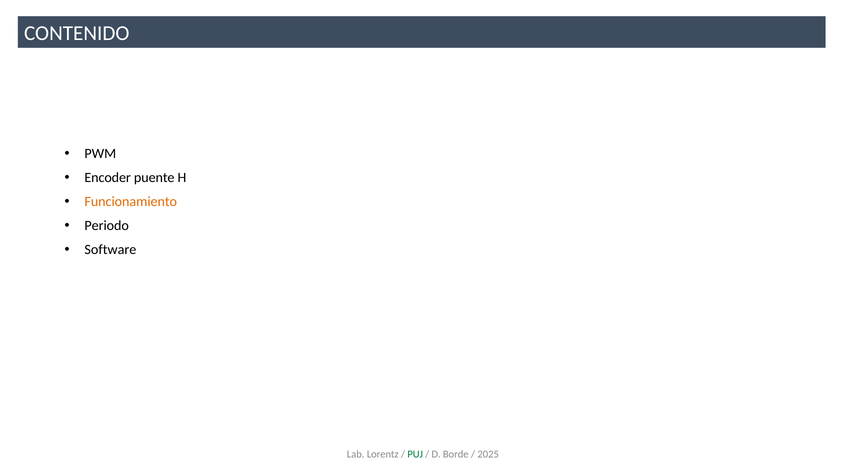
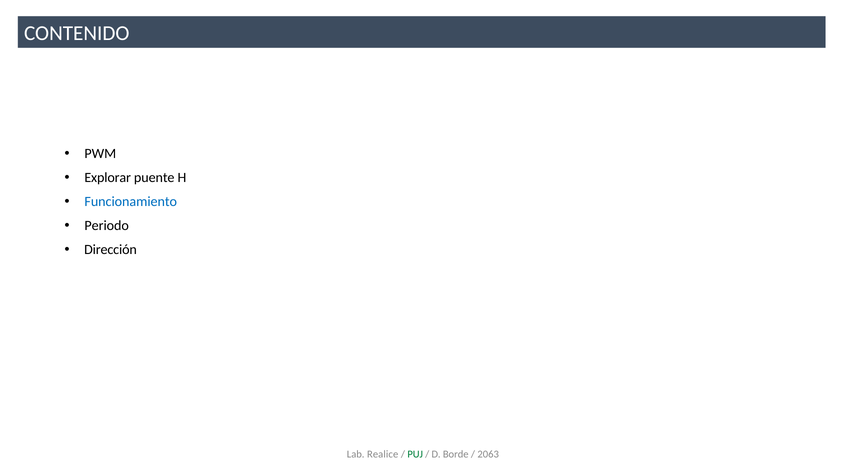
Encoder: Encoder -> Explorar
Funcionamiento colour: orange -> blue
Software: Software -> Dirección
Lorentz: Lorentz -> Realice
2025: 2025 -> 2063
